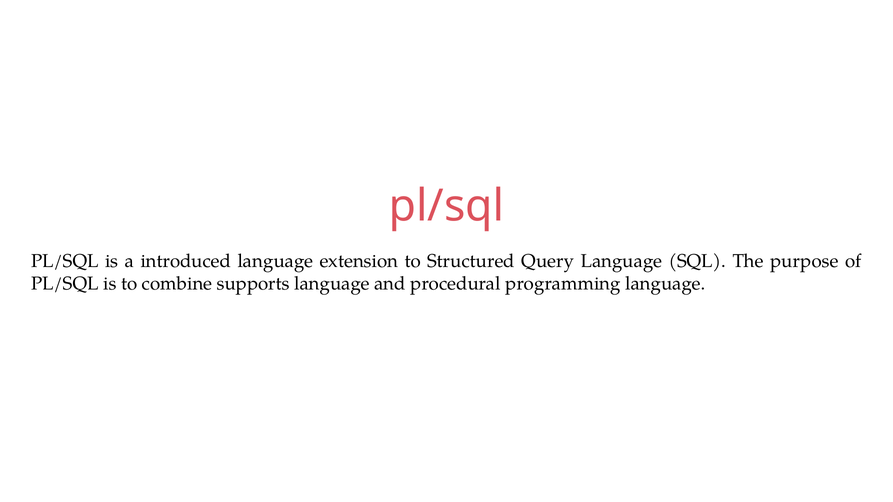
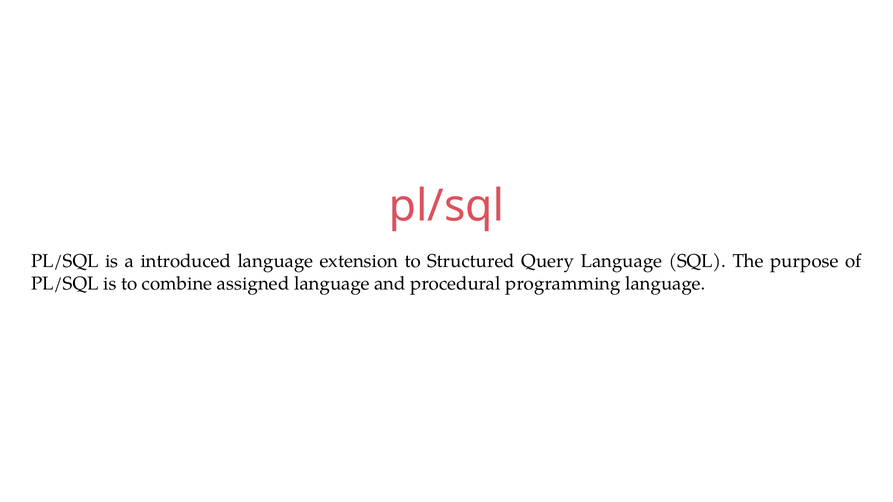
supports: supports -> assigned
